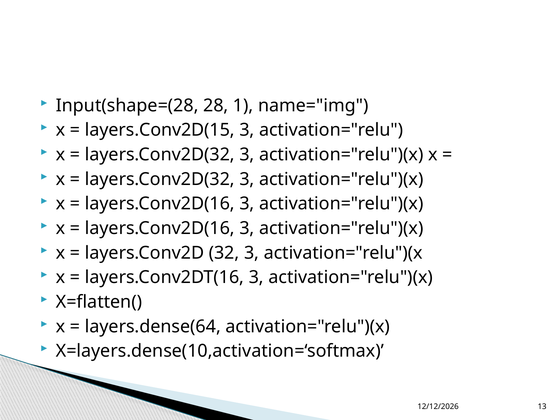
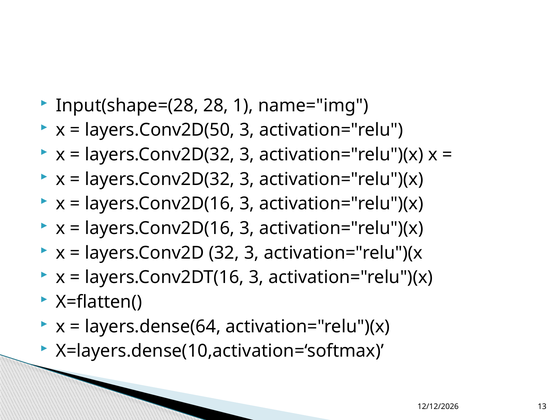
layers.Conv2D(15: layers.Conv2D(15 -> layers.Conv2D(50
